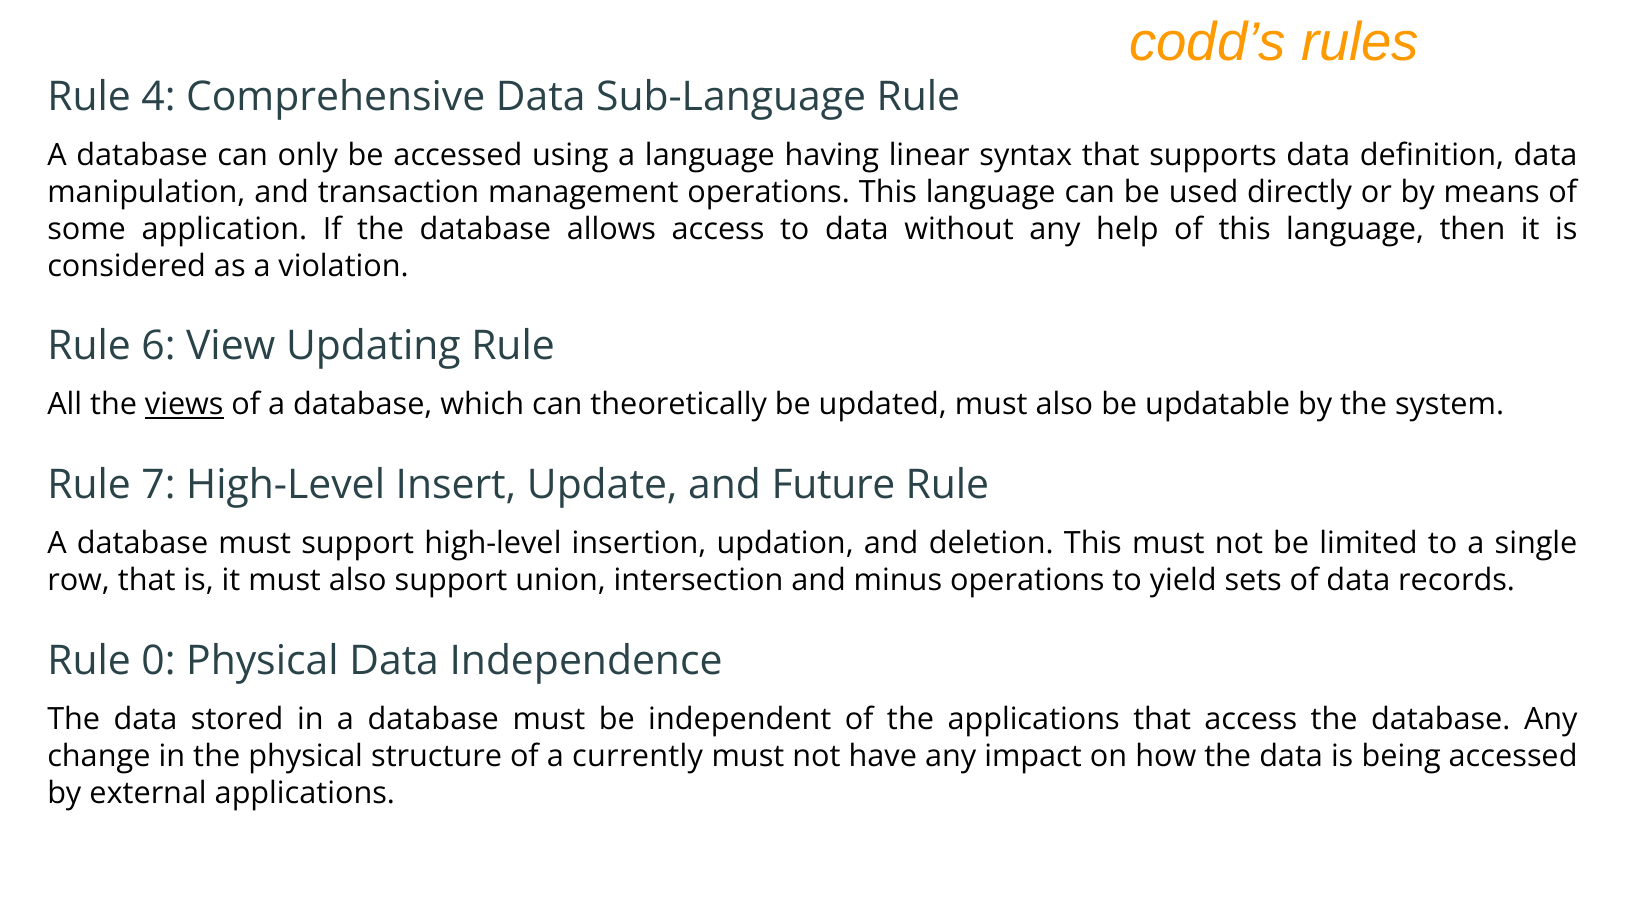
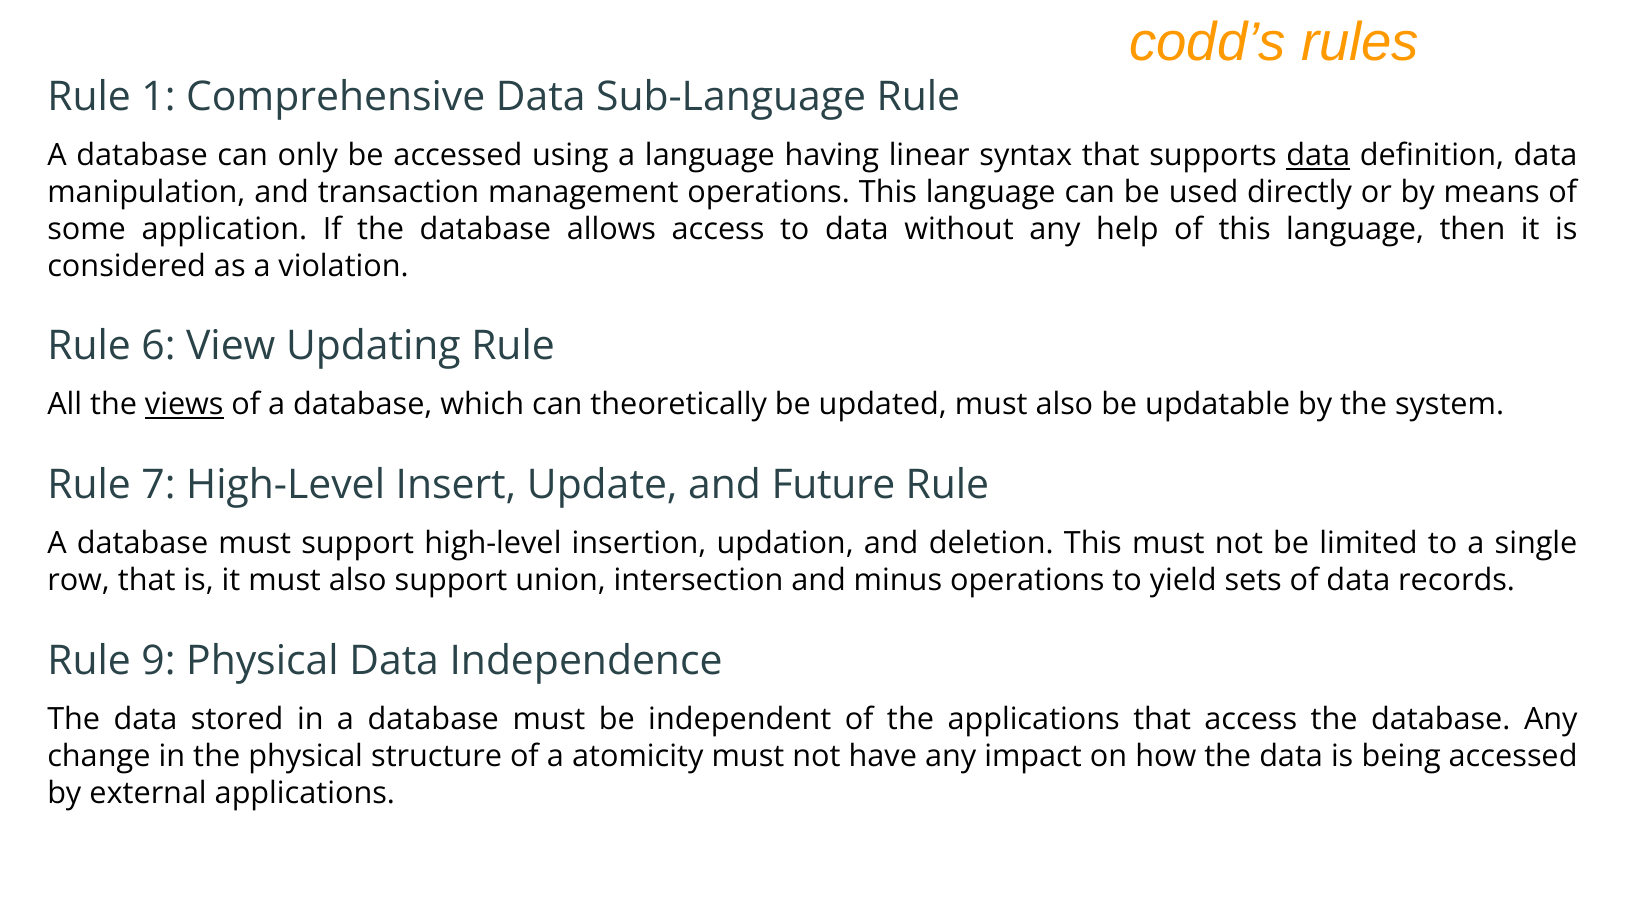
4: 4 -> 1
data at (1318, 156) underline: none -> present
0: 0 -> 9
currently: currently -> atomicity
